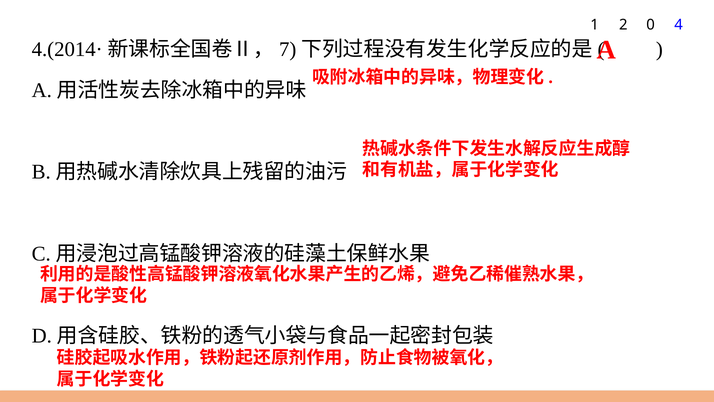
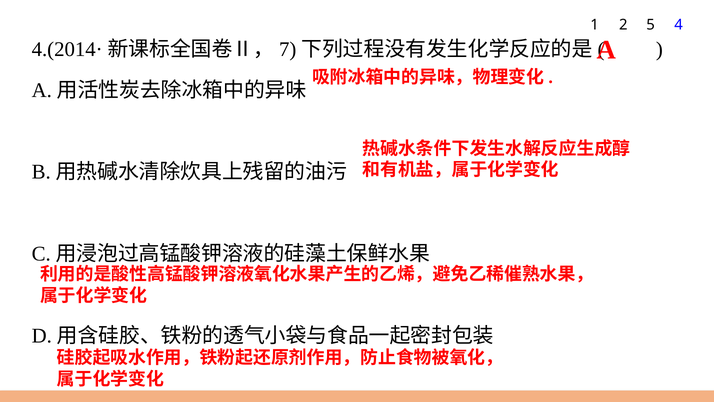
0: 0 -> 5
